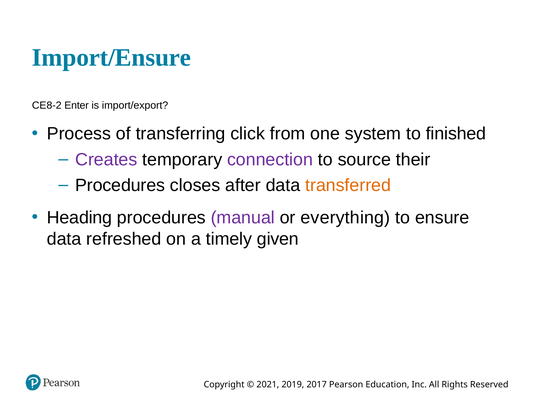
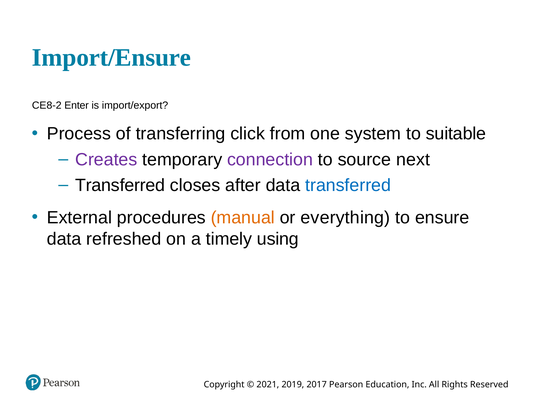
finished: finished -> suitable
their: their -> next
Procedures at (120, 186): Procedures -> Transferred
transferred at (348, 186) colour: orange -> blue
Heading: Heading -> External
manual colour: purple -> orange
given: given -> using
